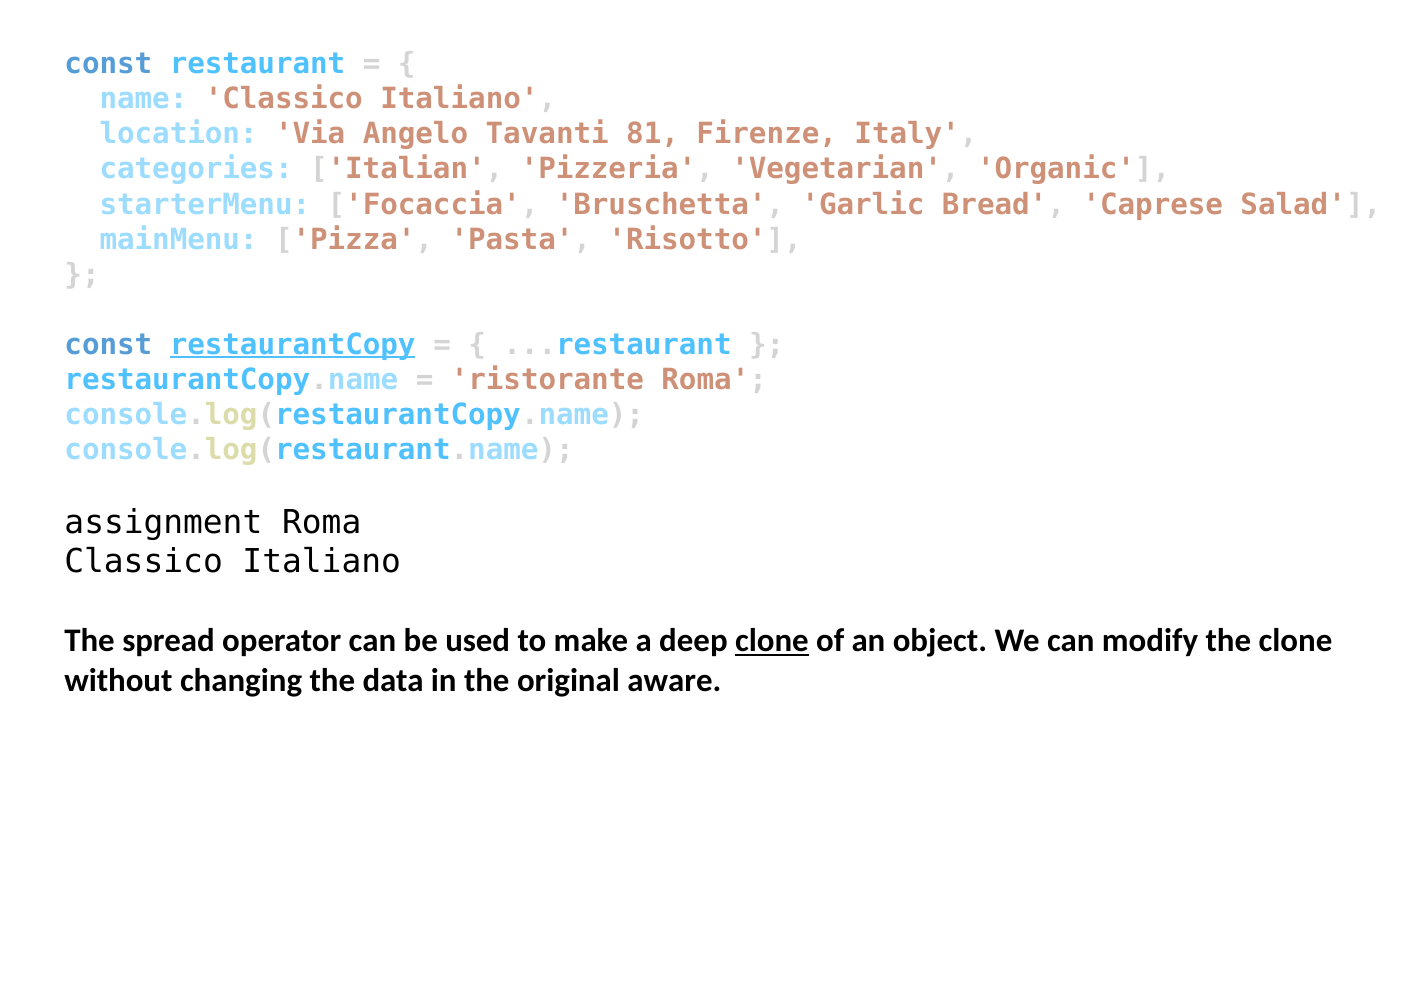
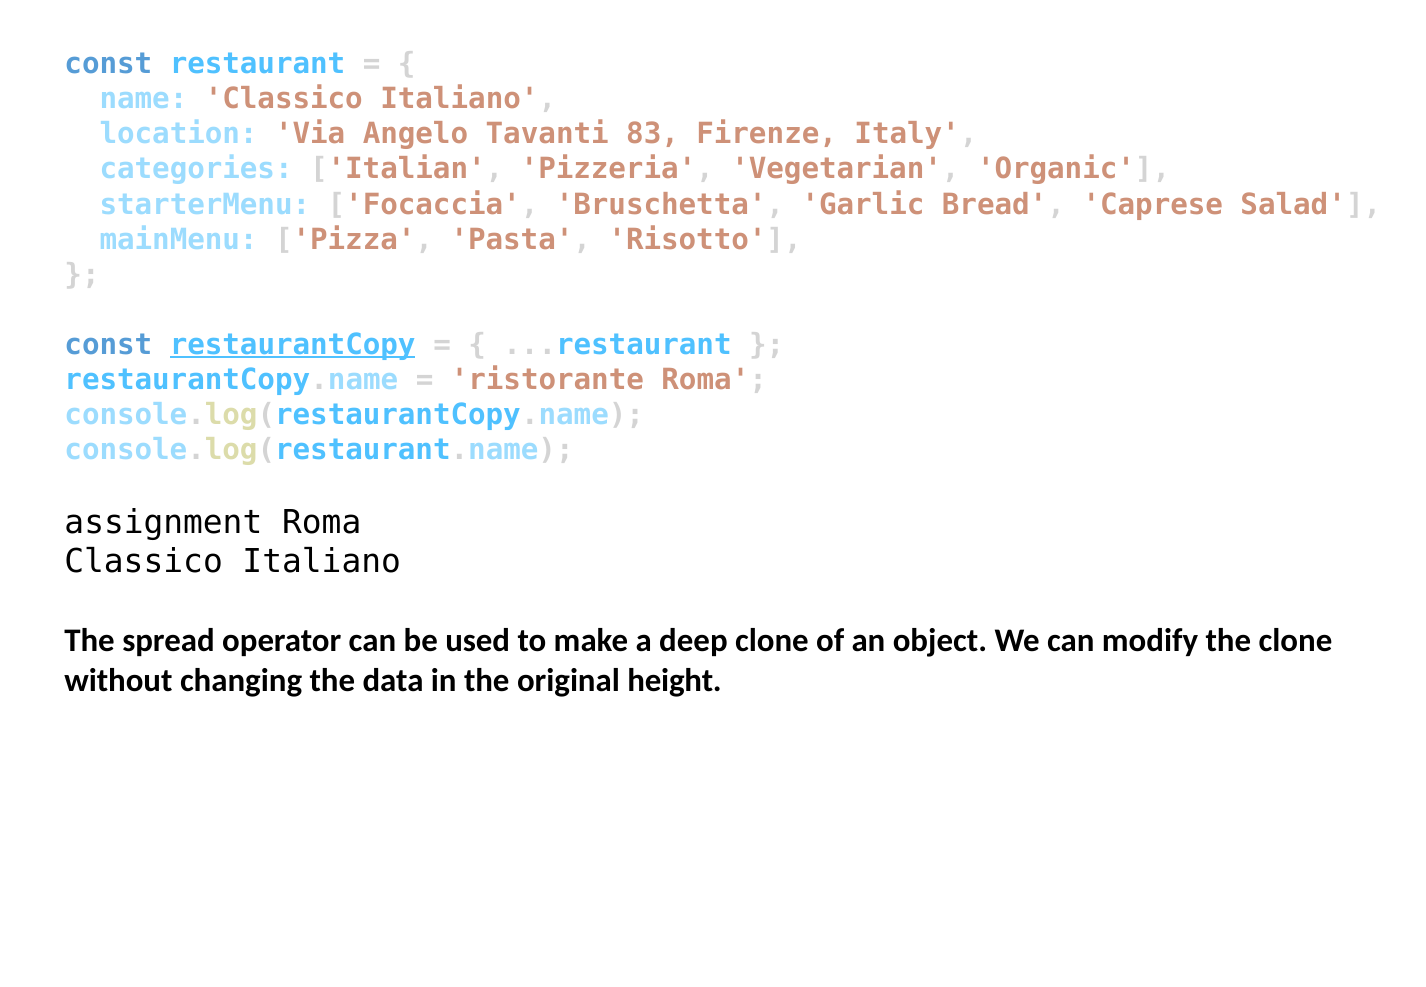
81: 81 -> 83
clone at (772, 641) underline: present -> none
aware: aware -> height
